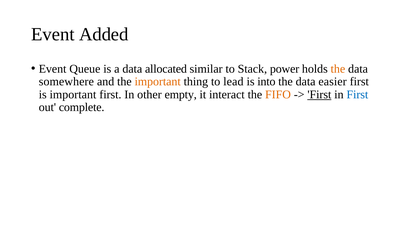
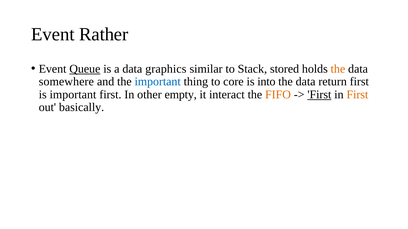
Added: Added -> Rather
Queue underline: none -> present
allocated: allocated -> graphics
power: power -> stored
important at (158, 82) colour: orange -> blue
lead: lead -> core
easier: easier -> return
First at (357, 95) colour: blue -> orange
complete: complete -> basically
